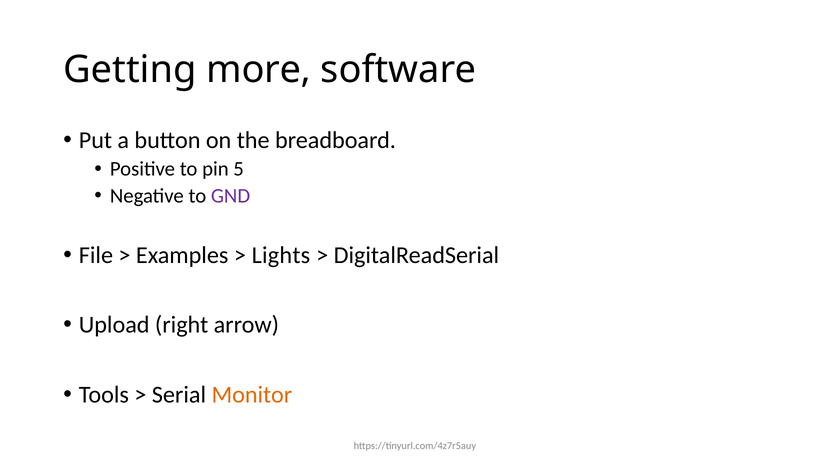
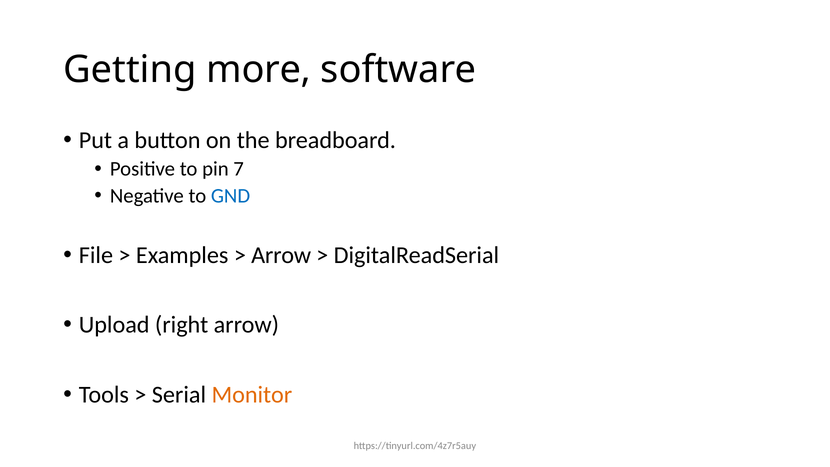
5: 5 -> 7
GND colour: purple -> blue
Lights at (281, 255): Lights -> Arrow
